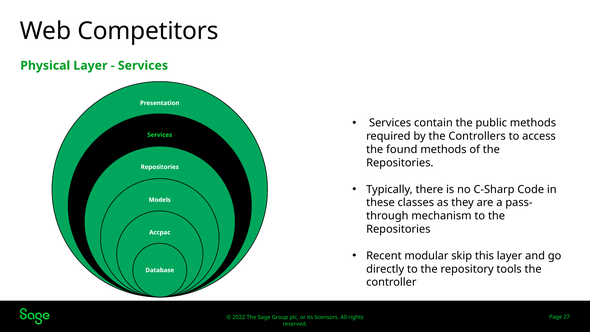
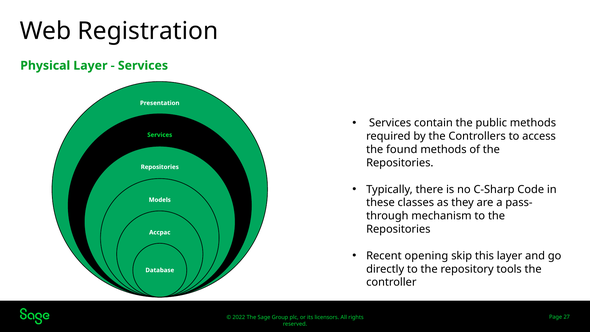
Competitors: Competitors -> Registration
modular: modular -> opening
